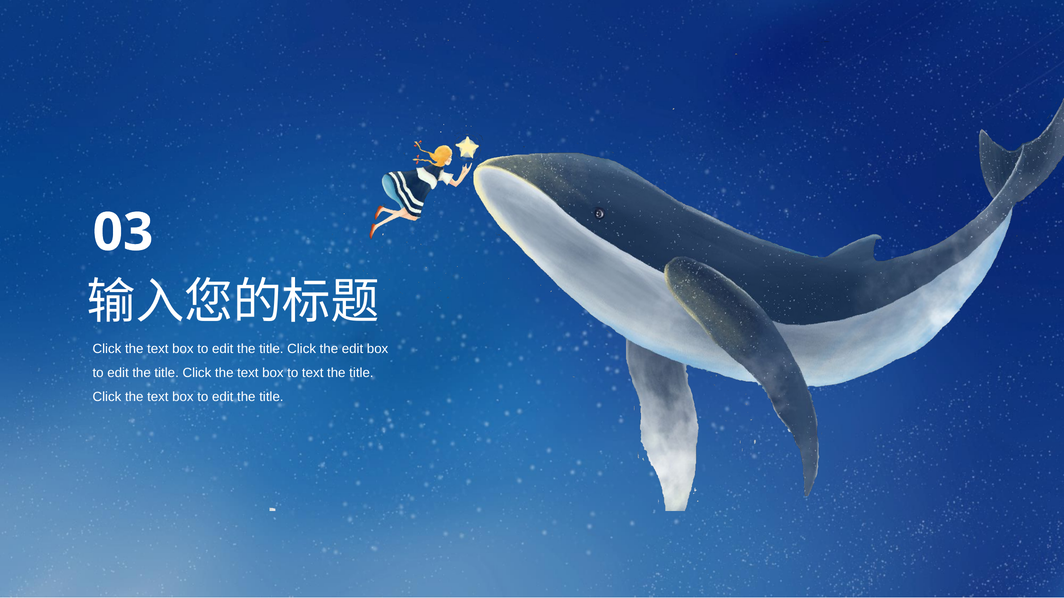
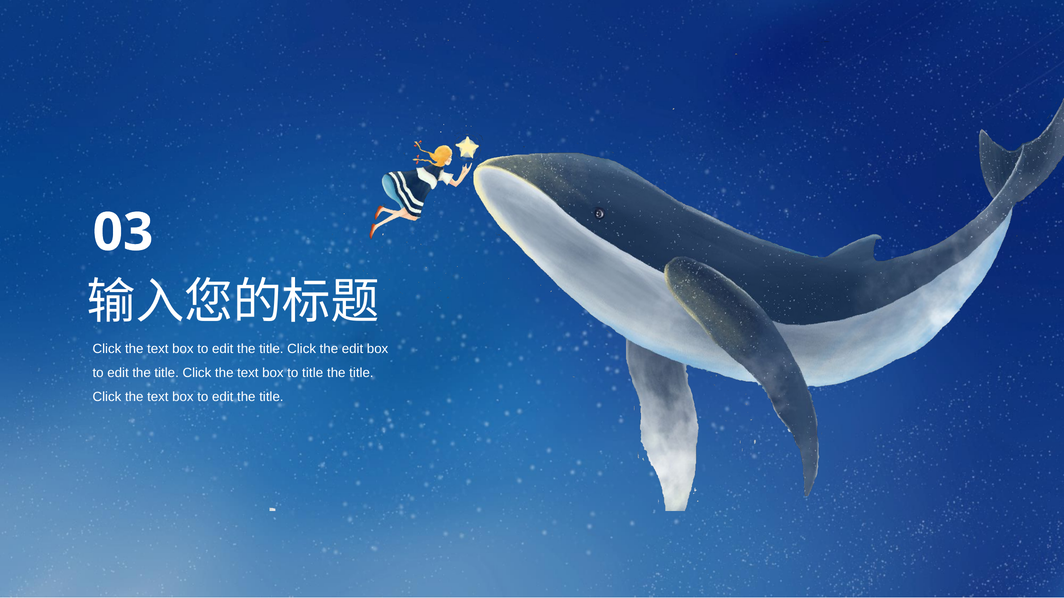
to text: text -> title
